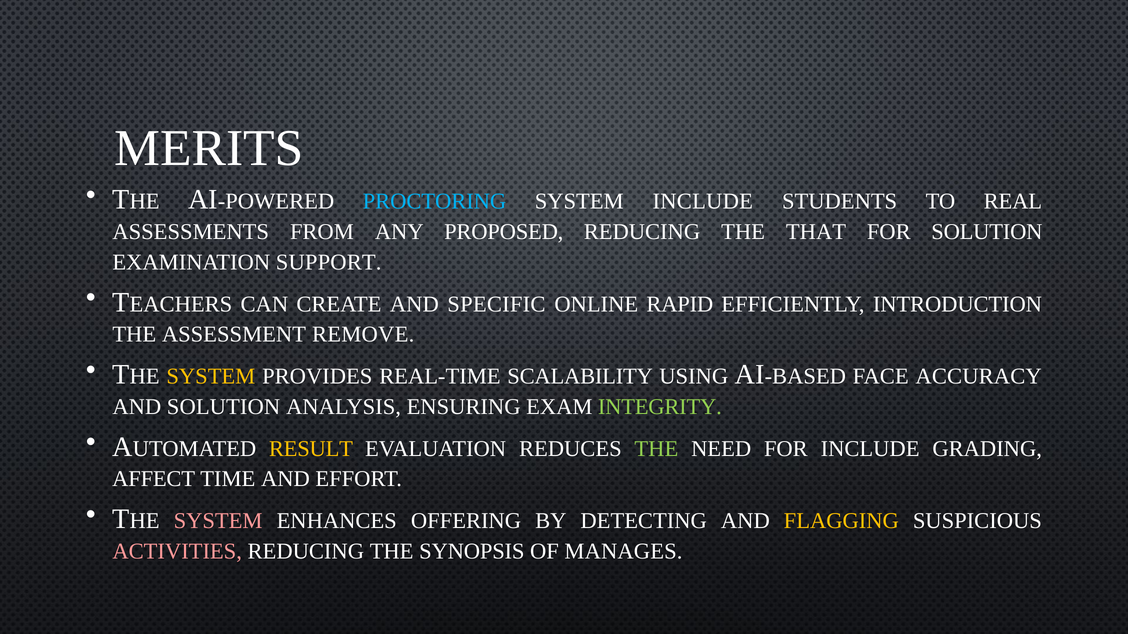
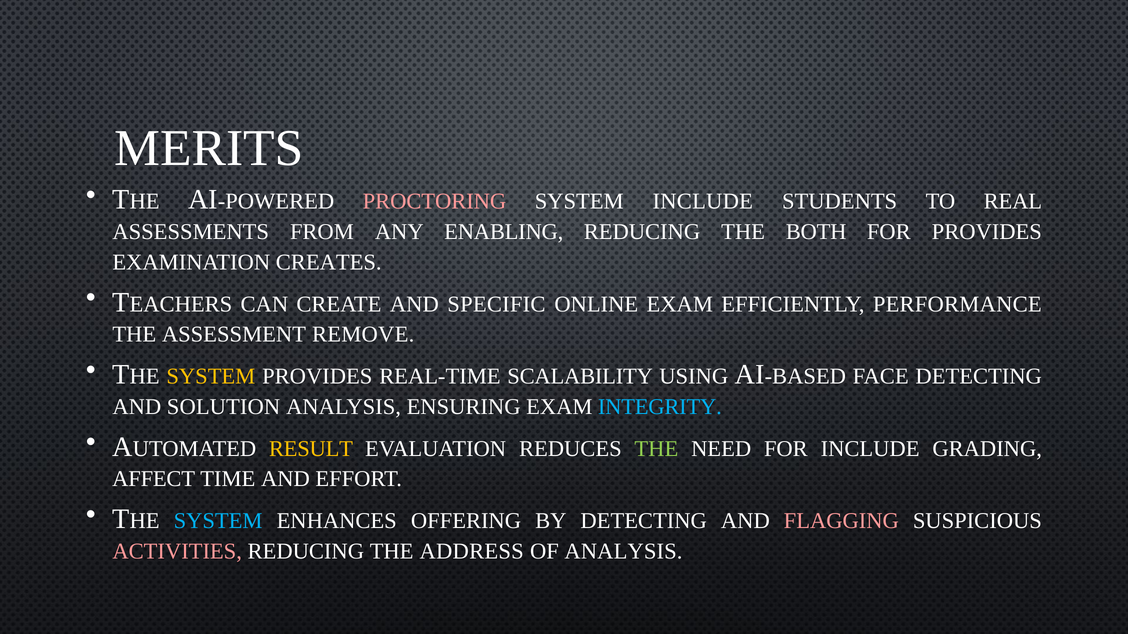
PROCTORING colour: light blue -> pink
PROPOSED: PROPOSED -> ENABLING
THAT: THAT -> BOTH
FOR SOLUTION: SOLUTION -> PROVIDES
SUPPORT: SUPPORT -> CREATES
ONLINE RAPID: RAPID -> EXAM
INTRODUCTION: INTRODUCTION -> PERFORMANCE
FACE ACCURACY: ACCURACY -> DETECTING
INTEGRITY colour: light green -> light blue
SYSTEM at (218, 521) colour: pink -> light blue
FLAGGING colour: yellow -> pink
SYNOPSIS: SYNOPSIS -> ADDRESS
OF MANAGES: MANAGES -> ANALYSIS
